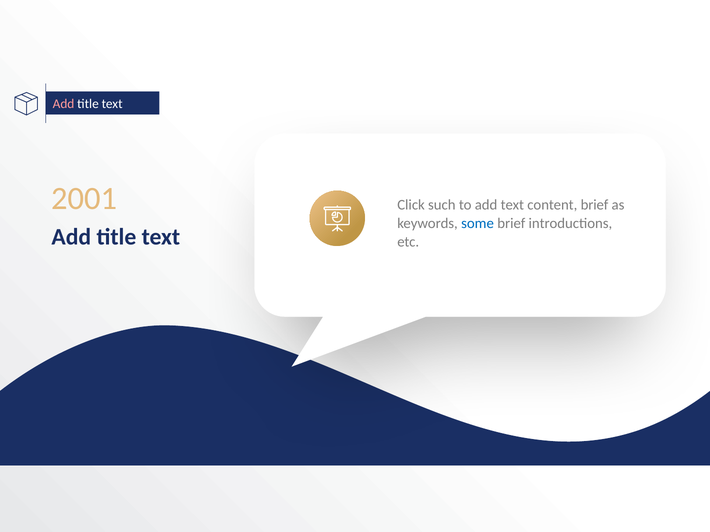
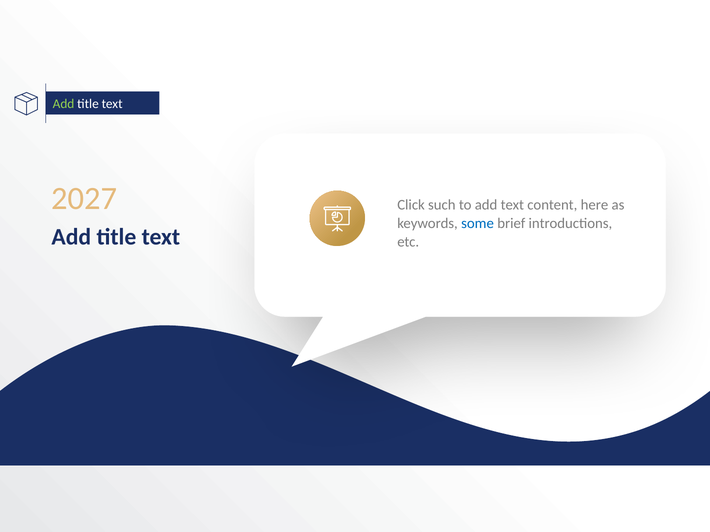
Add at (64, 104) colour: pink -> light green
2001: 2001 -> 2027
content brief: brief -> here
